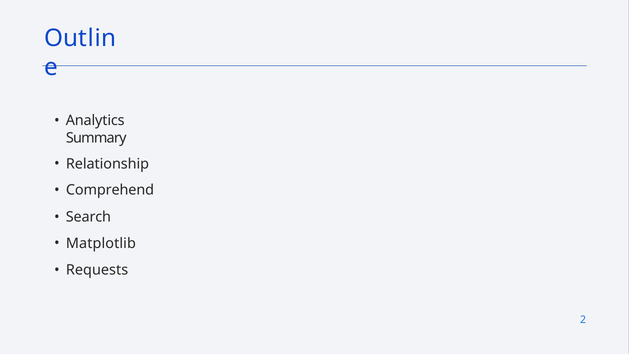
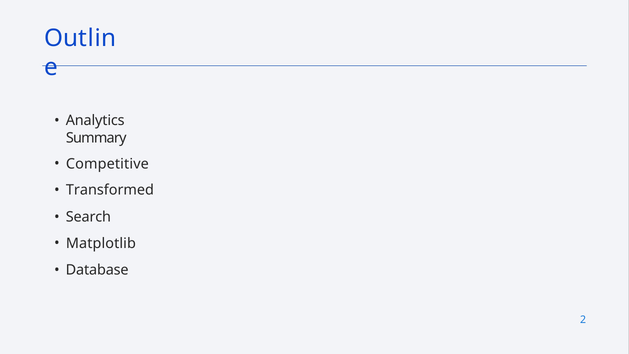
Relationship: Relationship -> Competitive
Comprehend: Comprehend -> Transformed
Requests: Requests -> Database
